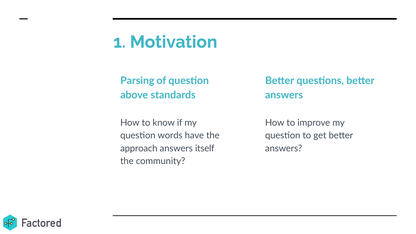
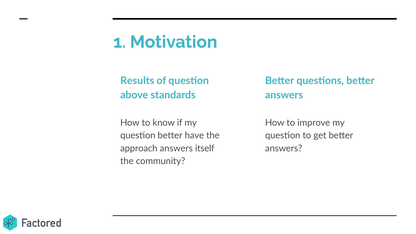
Parsing: Parsing -> Results
question words: words -> better
